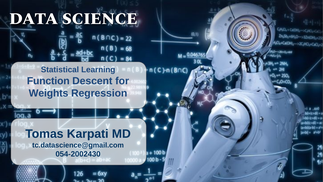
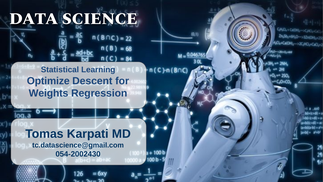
Function: Function -> Optimize
